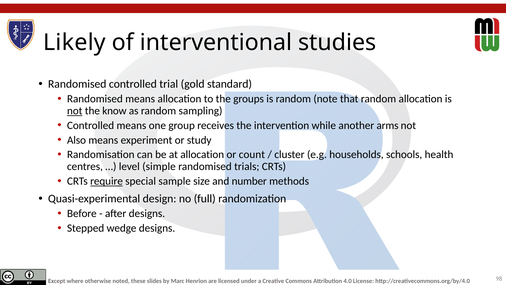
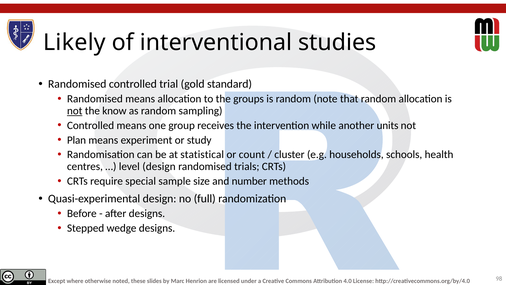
arms: arms -> units
Also: Also -> Plan
at allocation: allocation -> statistical
level simple: simple -> design
require underline: present -> none
